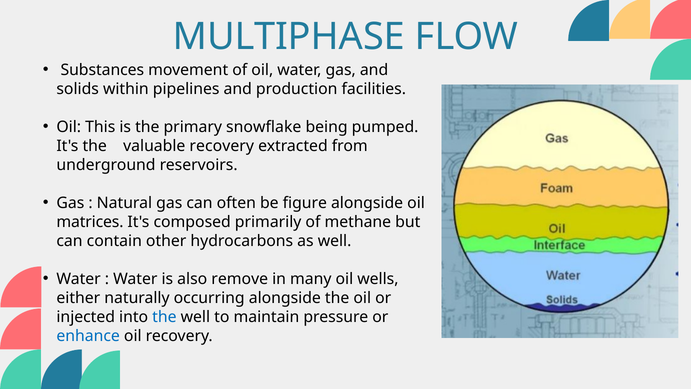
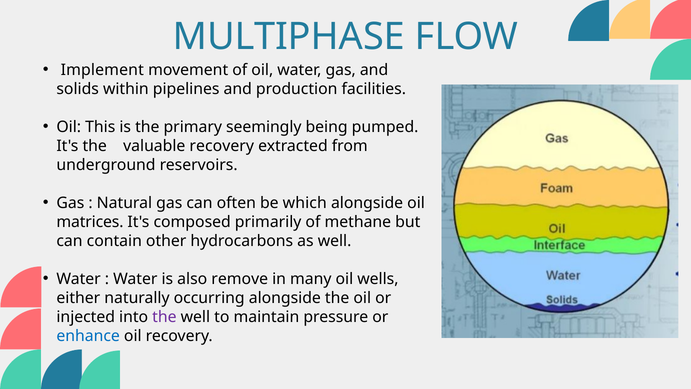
Substances: Substances -> Implement
snowflake: snowflake -> seemingly
figure: figure -> which
the at (164, 317) colour: blue -> purple
